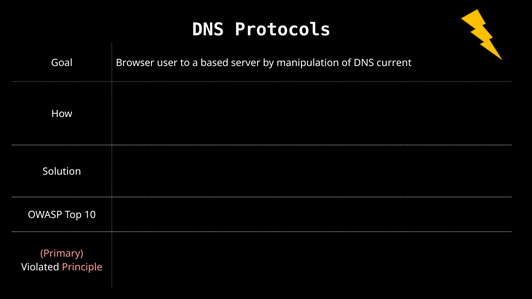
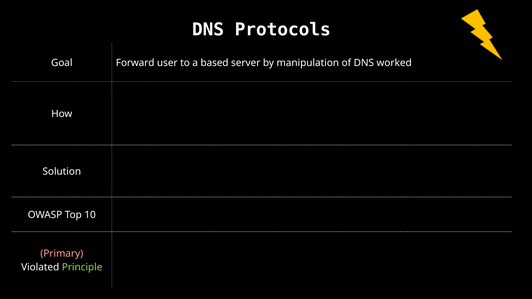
Browser: Browser -> Forward
current: current -> worked
Principle colour: pink -> light green
